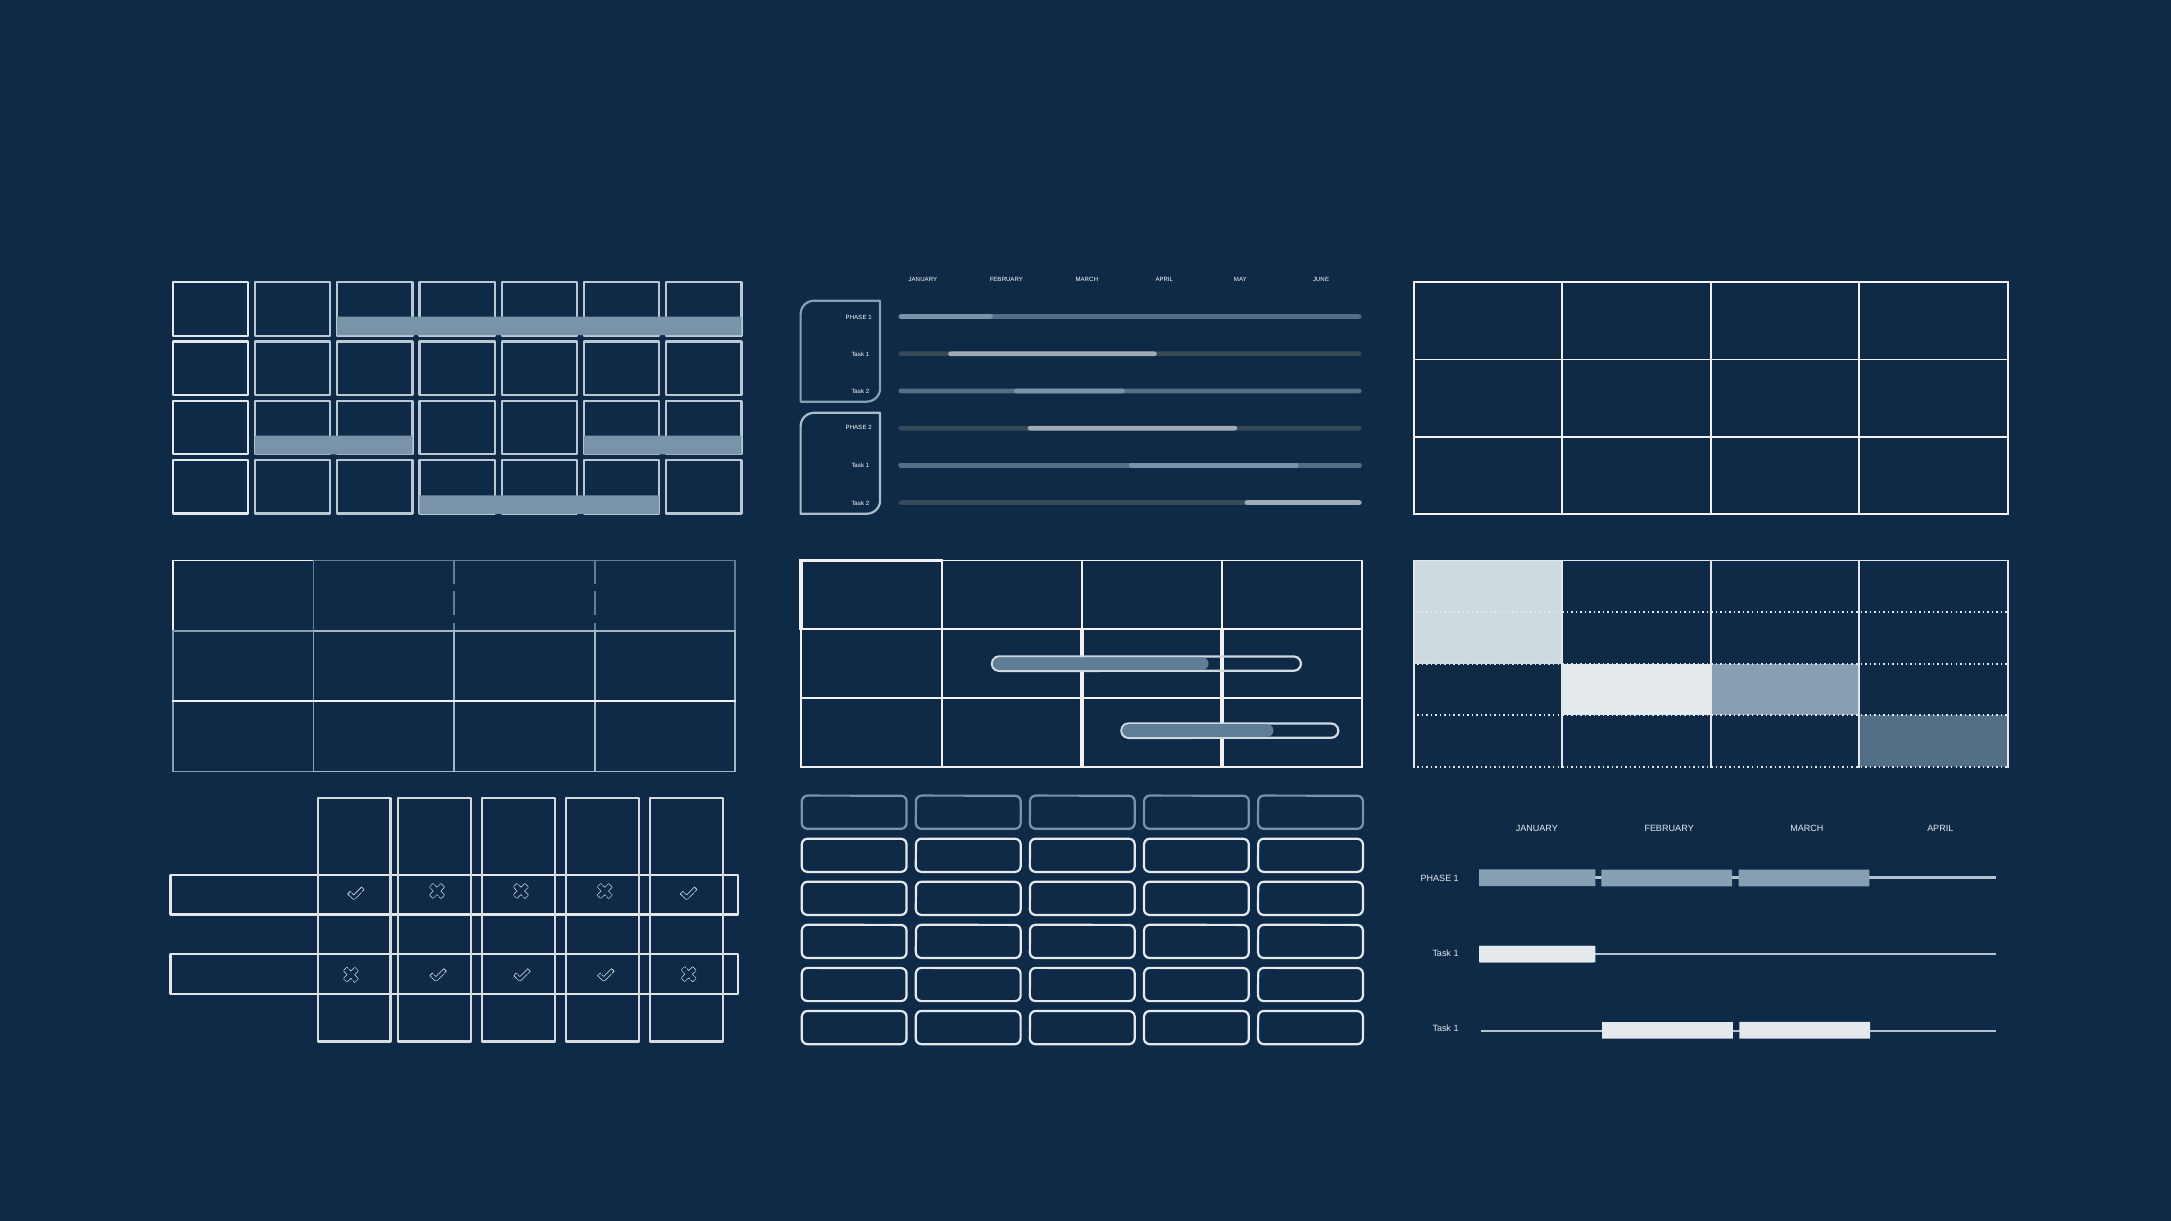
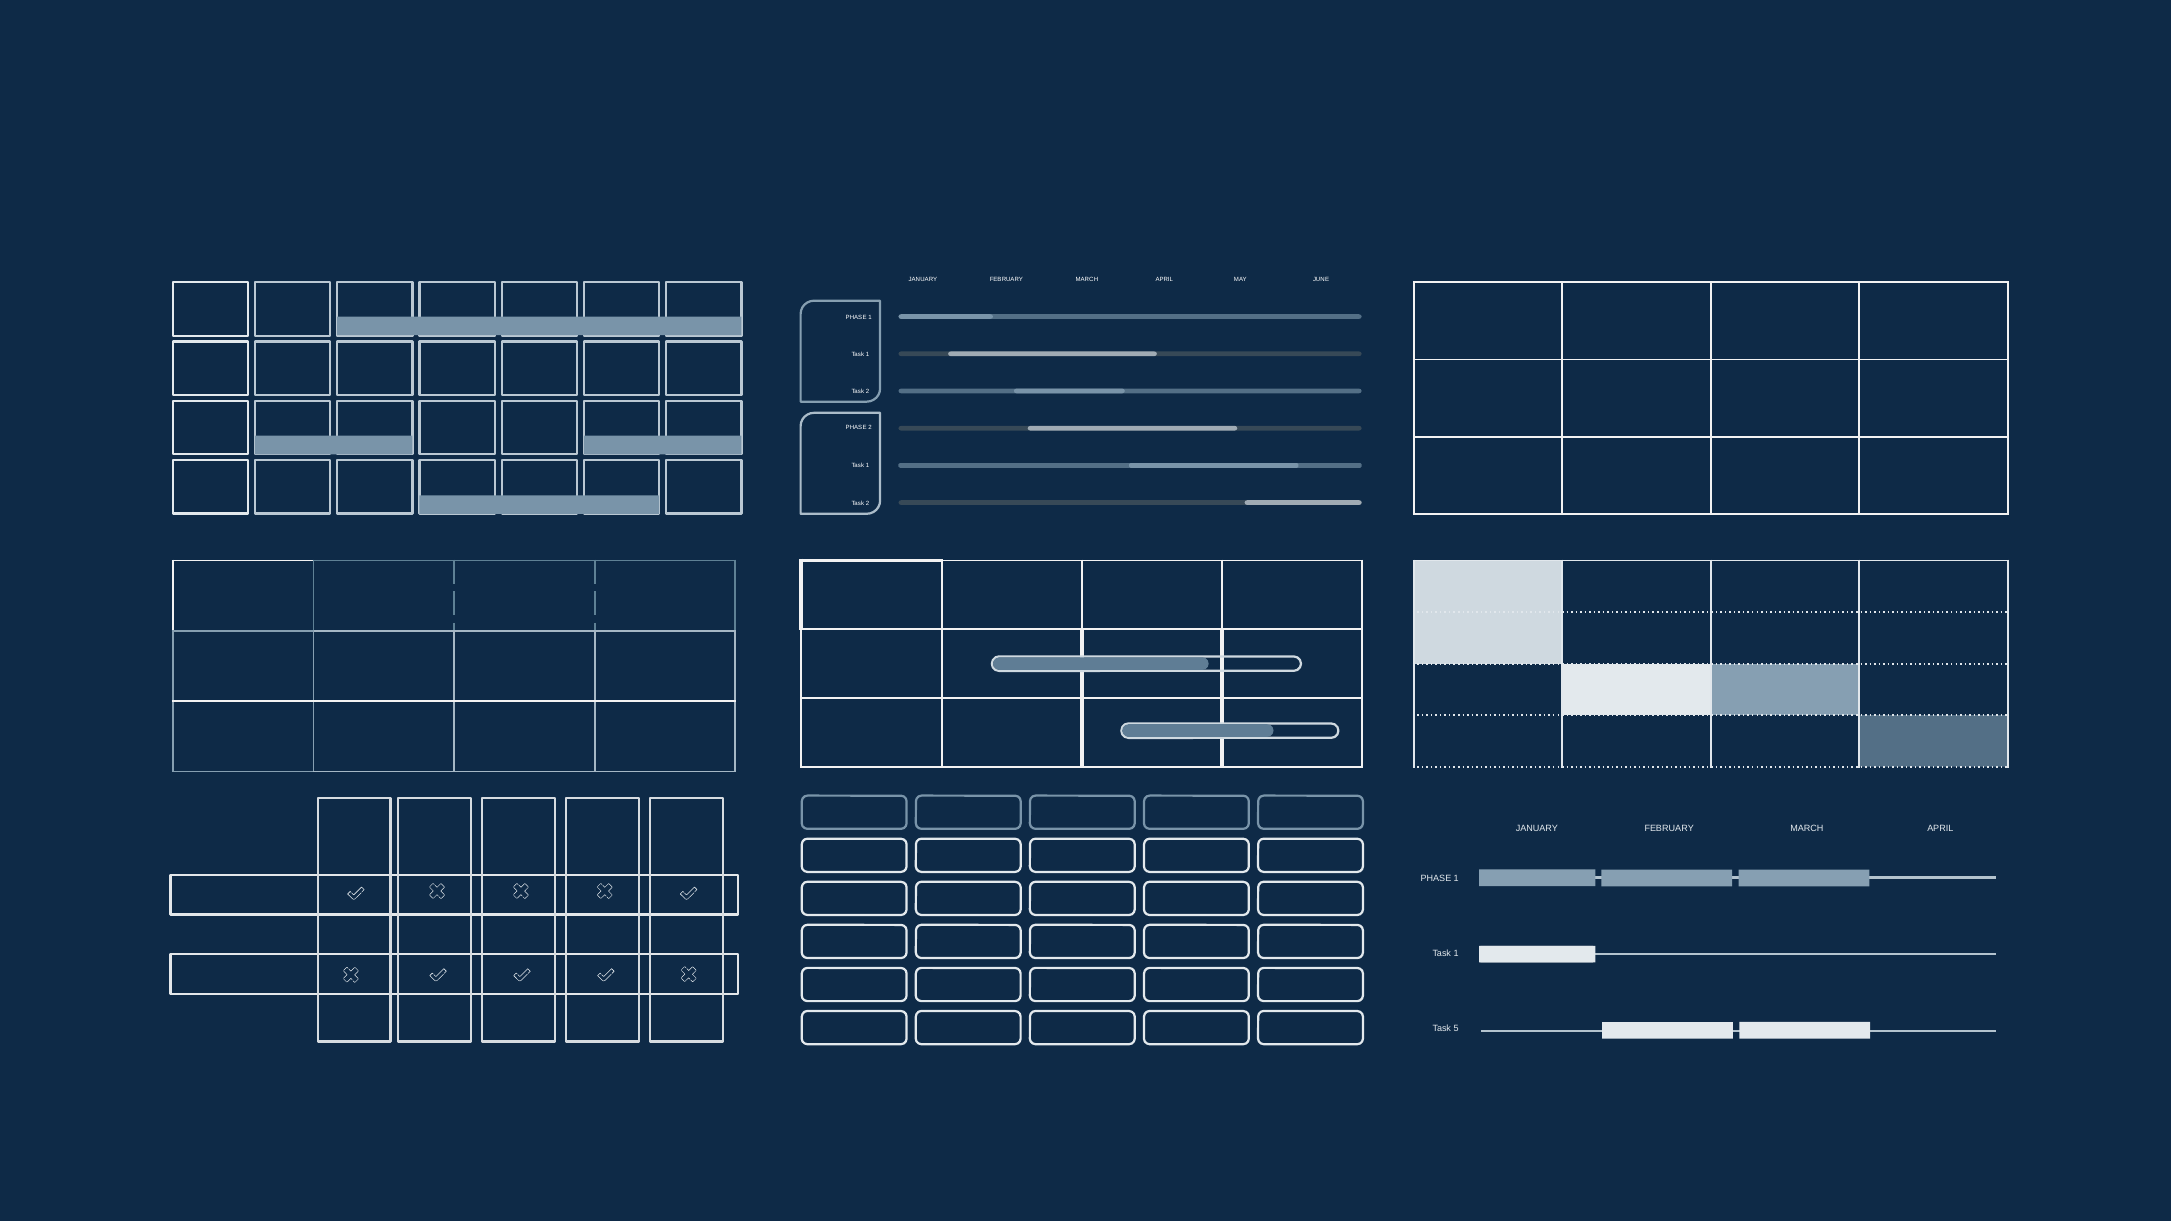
1 at (1456, 1028): 1 -> 5
